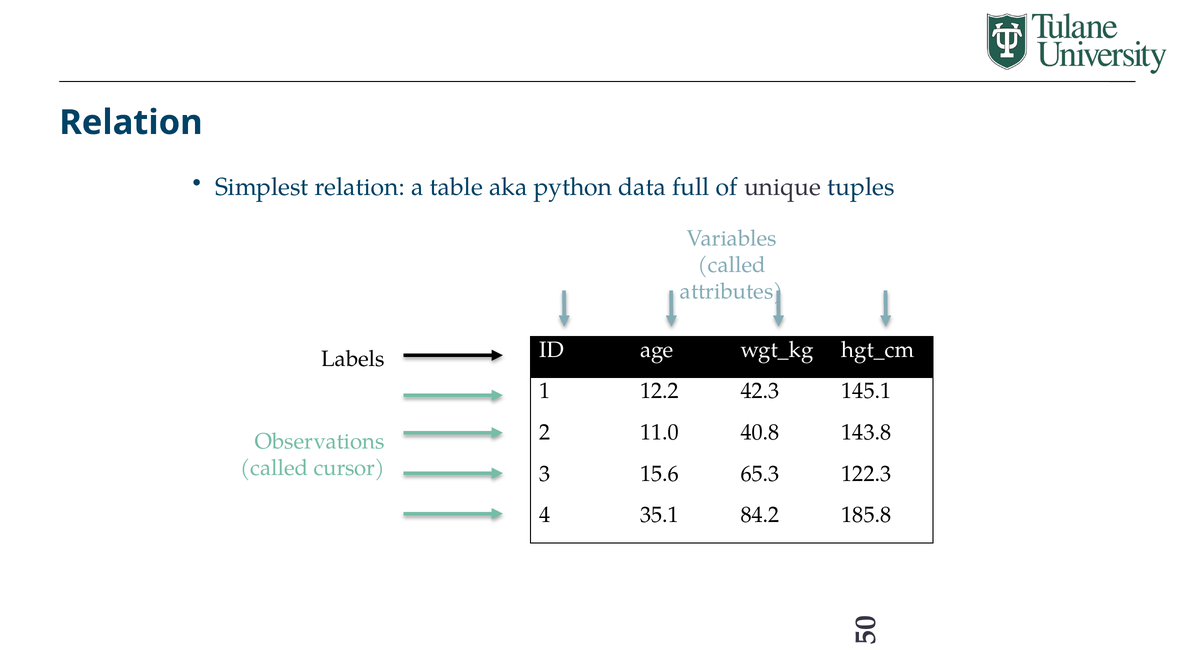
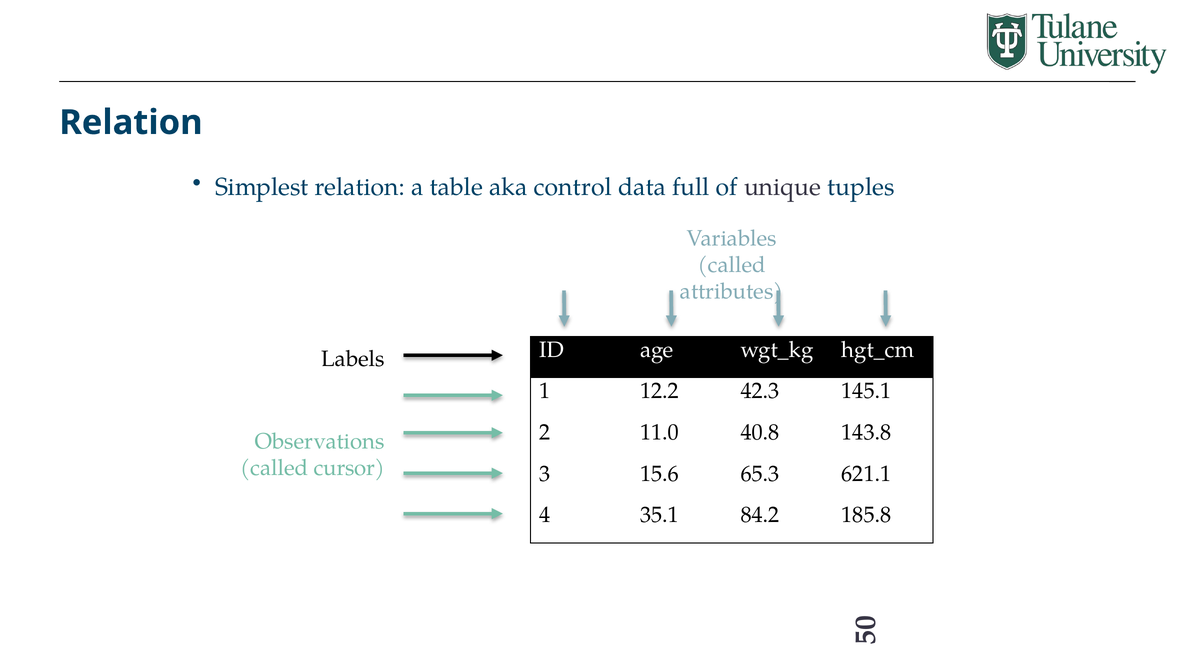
python: python -> control
122.3: 122.3 -> 621.1
